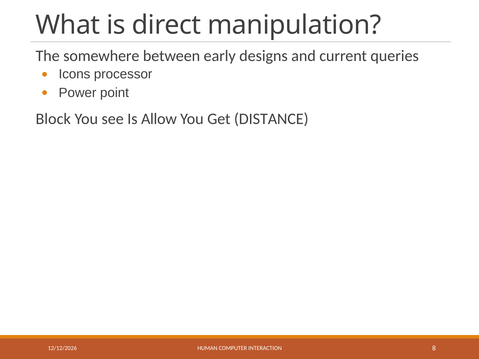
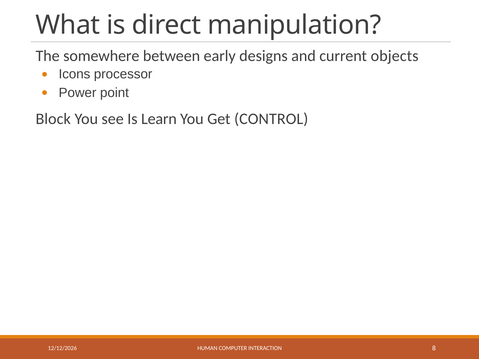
queries: queries -> objects
Allow: Allow -> Learn
DISTANCE: DISTANCE -> CONTROL
